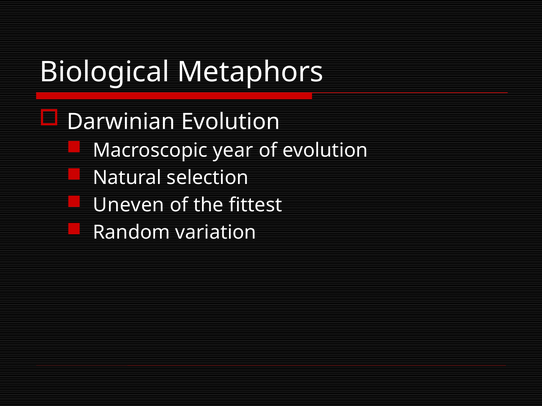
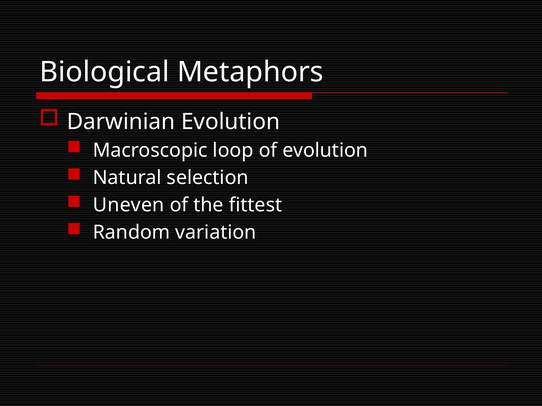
year: year -> loop
